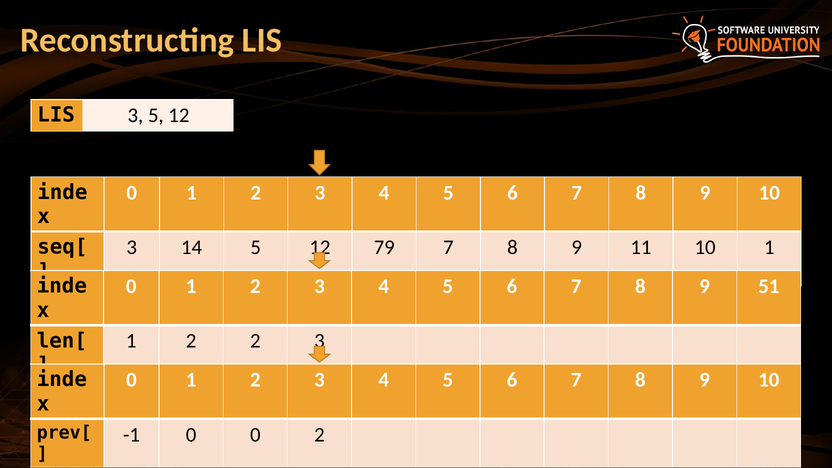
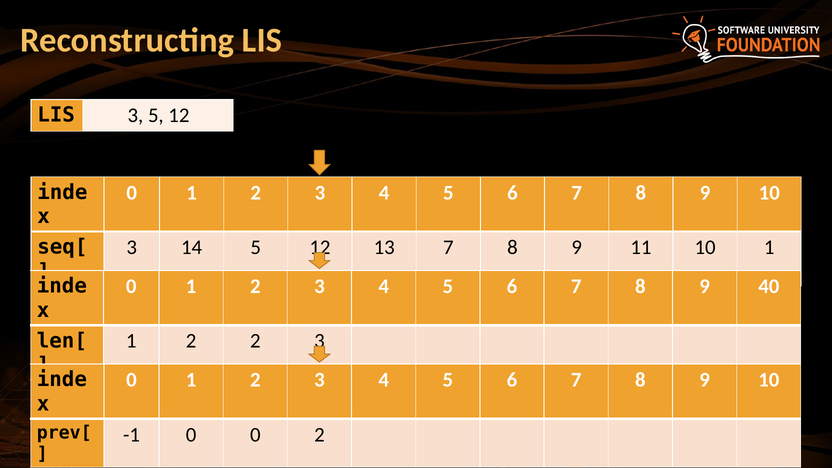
79: 79 -> 13
51: 51 -> 40
